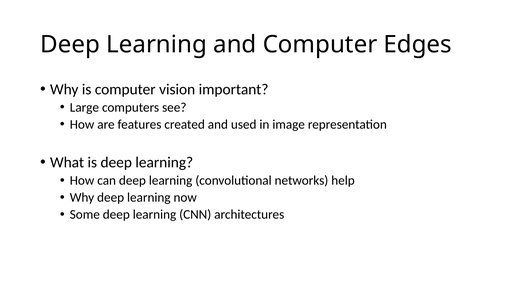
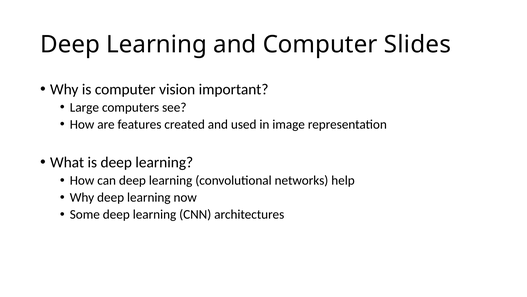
Edges: Edges -> Slides
